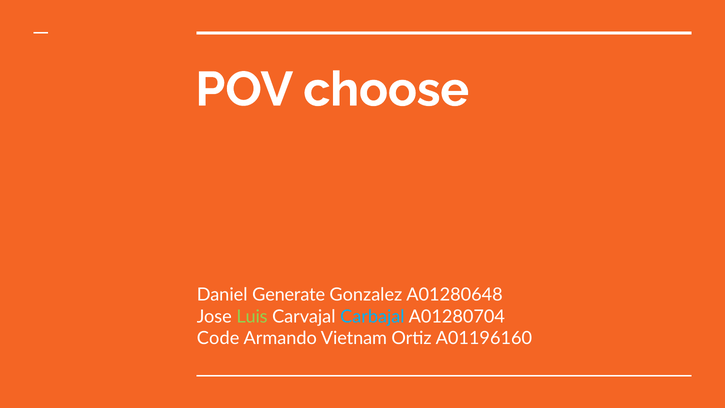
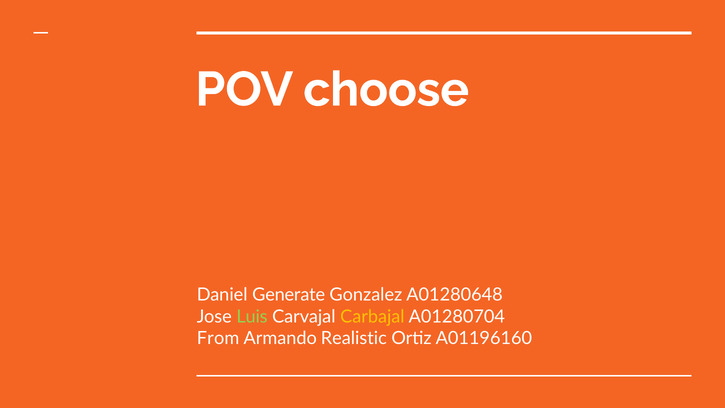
Carbajal colour: light blue -> yellow
Code: Code -> From
Vietnam: Vietnam -> Realistic
